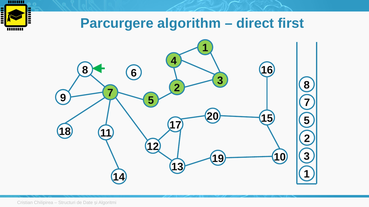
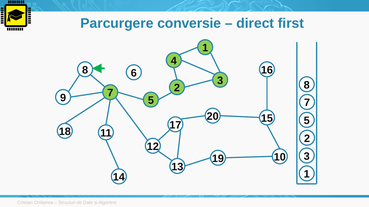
algorithm: algorithm -> conversie
